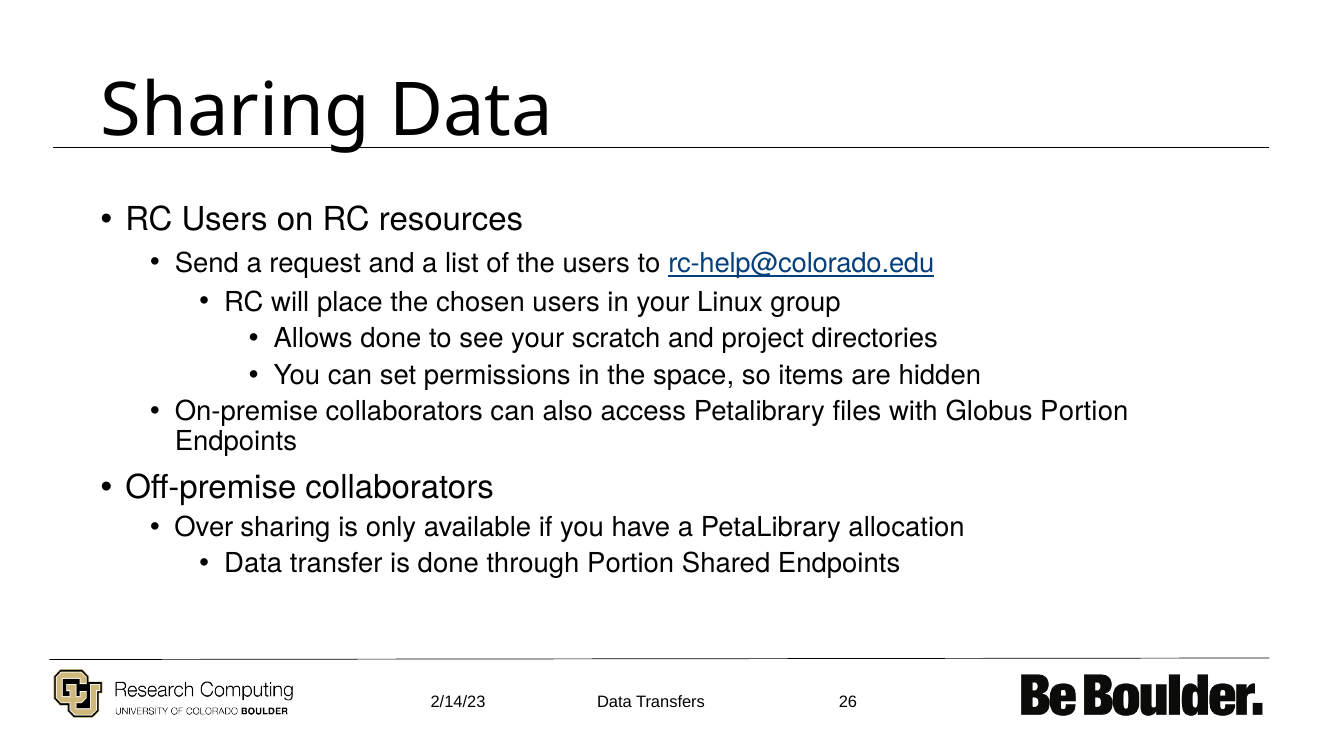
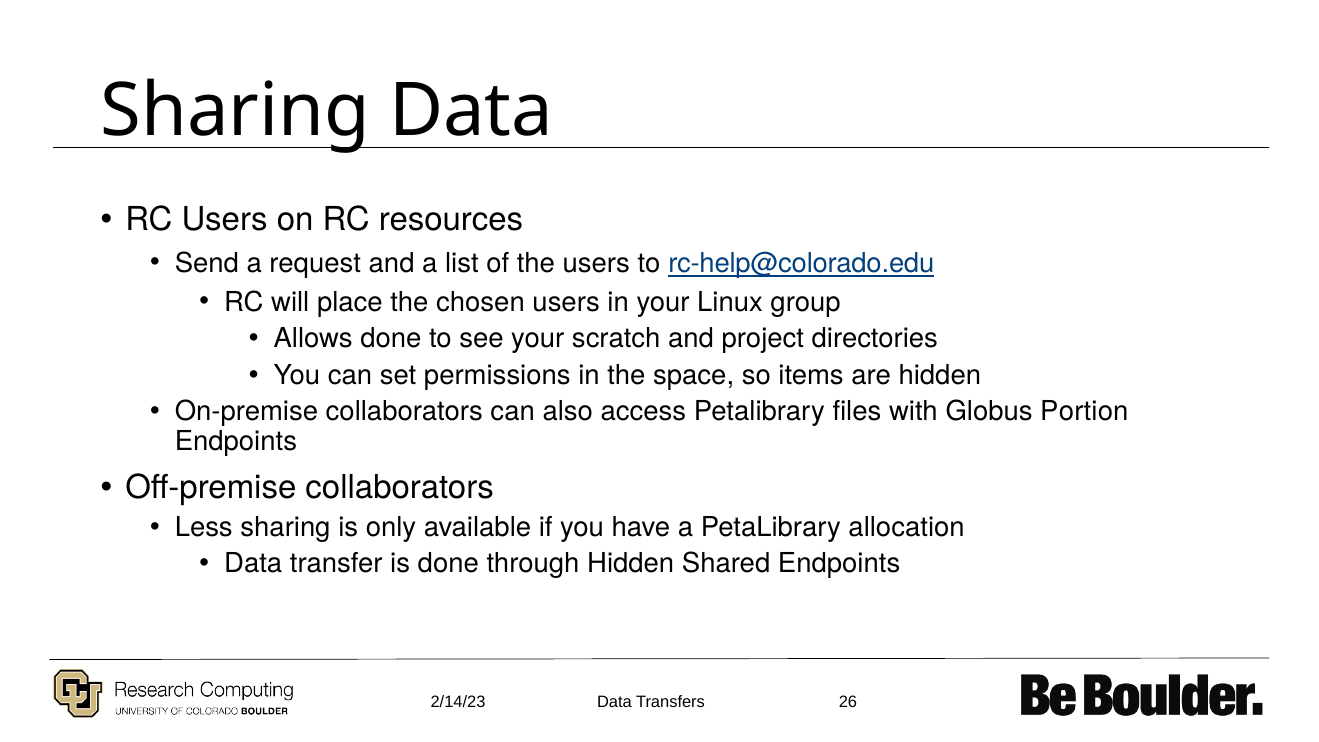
Over: Over -> Less
through Portion: Portion -> Hidden
